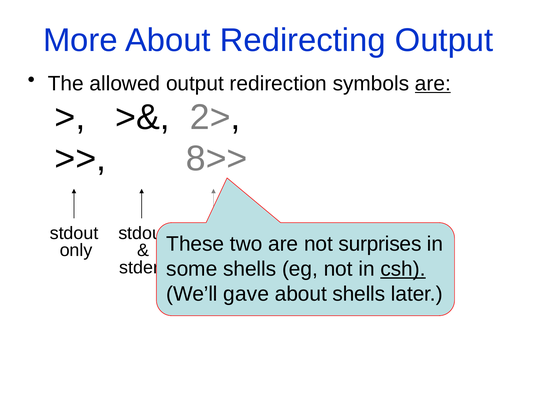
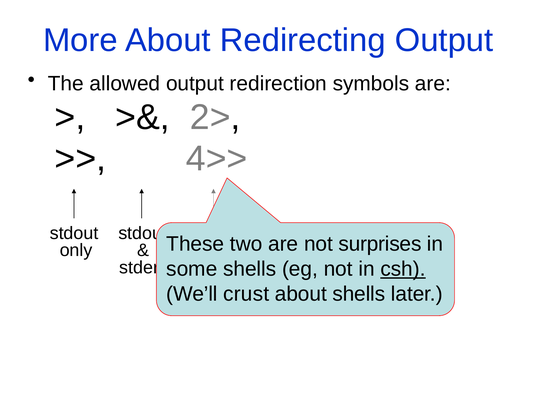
are at (433, 83) underline: present -> none
8>>: 8>> -> 4>>
gave: gave -> crust
